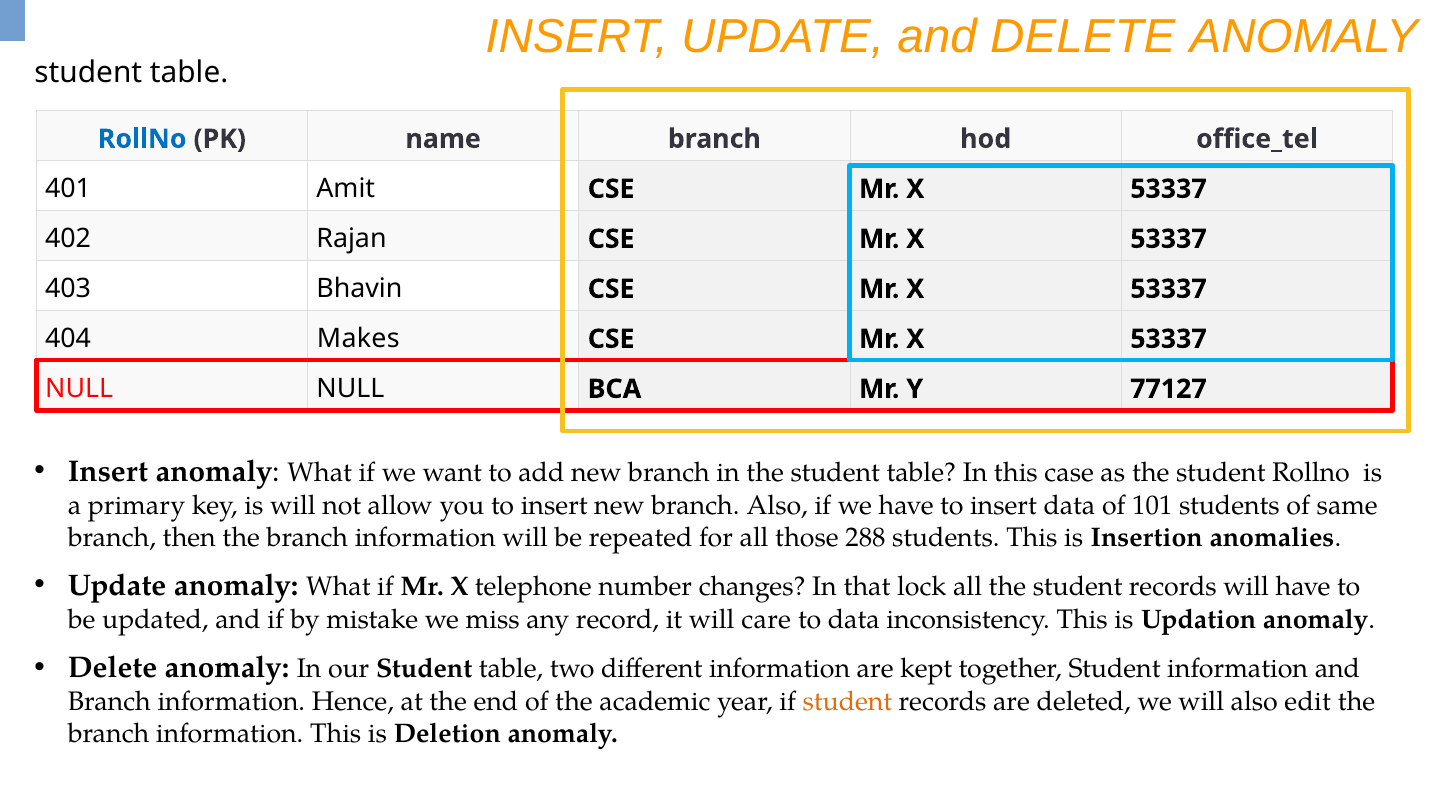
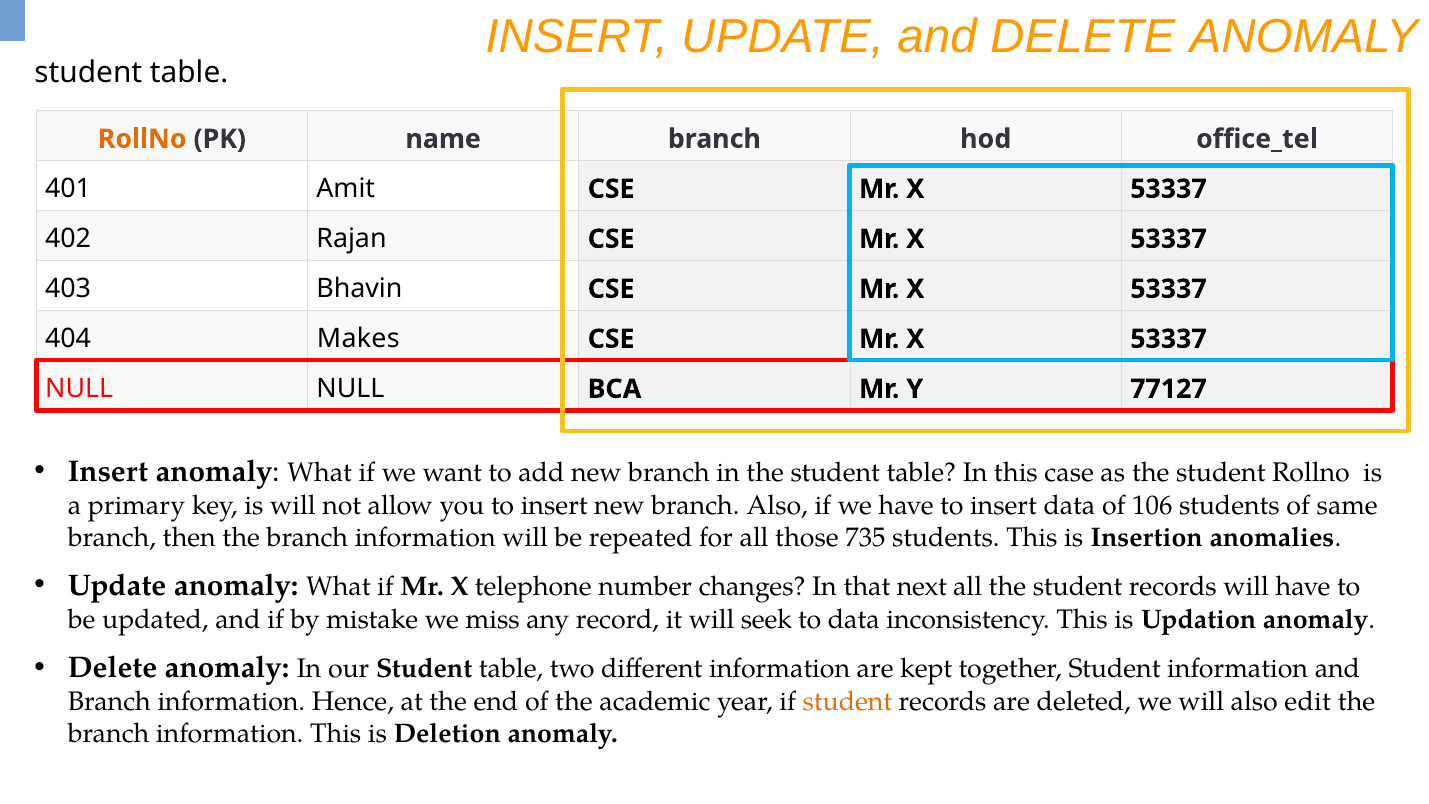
RollNo at (142, 139) colour: blue -> orange
101: 101 -> 106
288: 288 -> 735
lock: lock -> next
care: care -> seek
